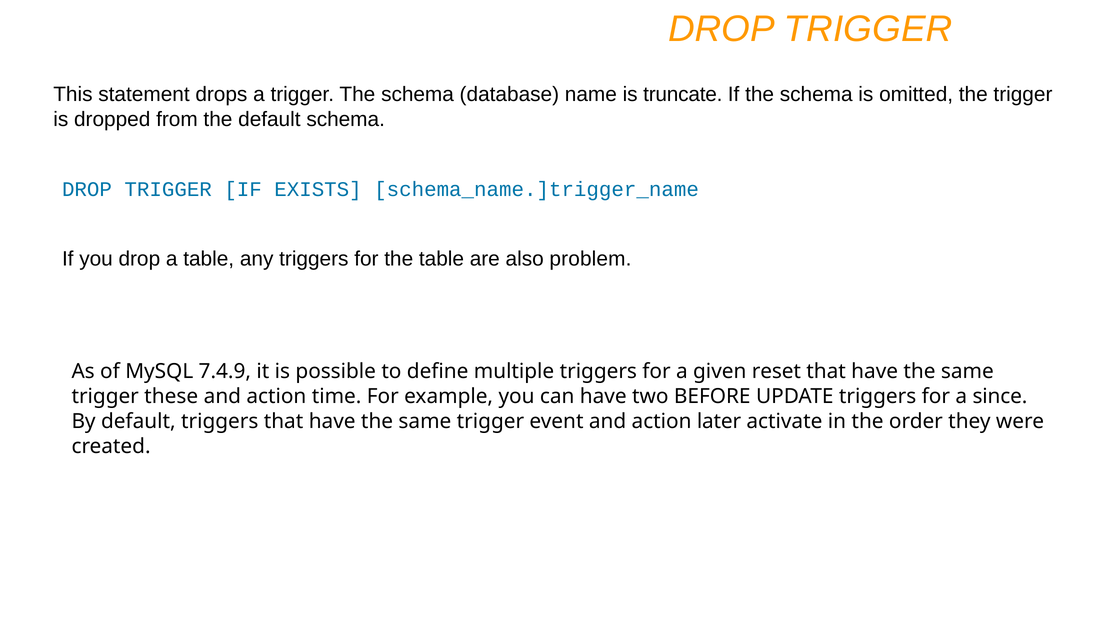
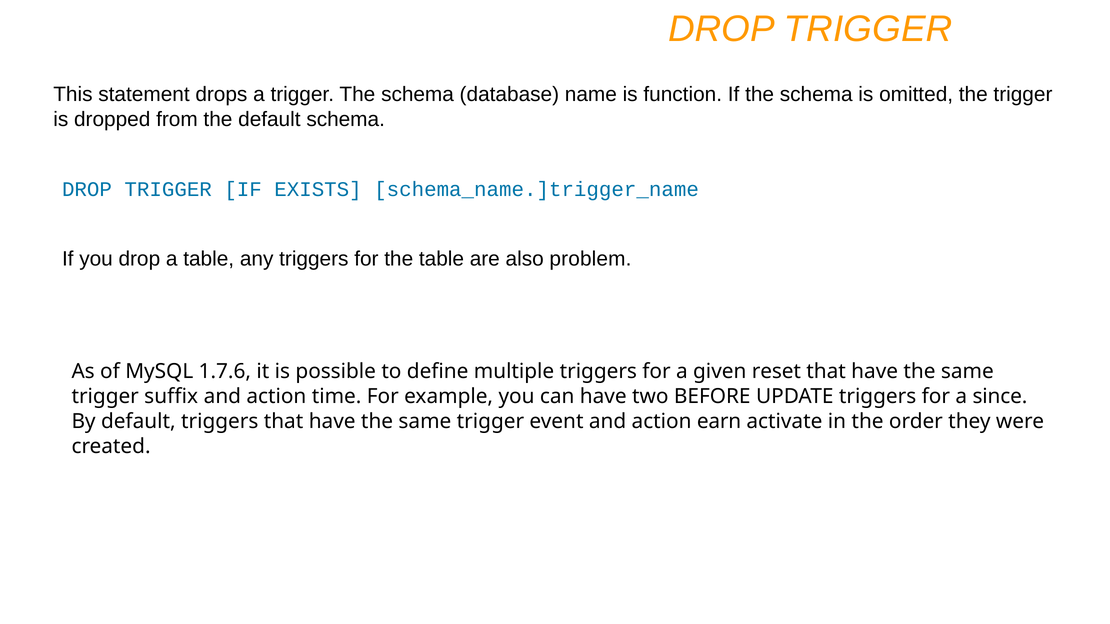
truncate: truncate -> function
7.4.9: 7.4.9 -> 1.7.6
these: these -> suffix
later: later -> earn
